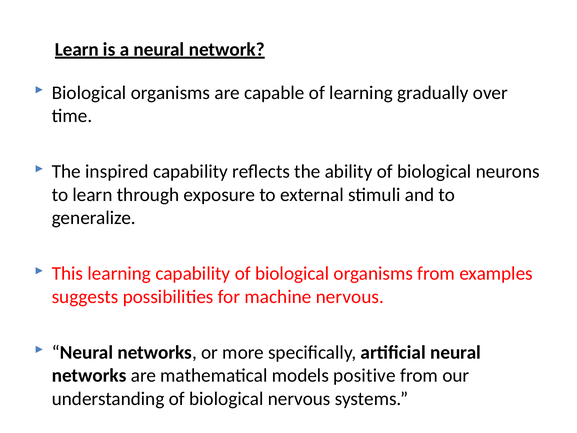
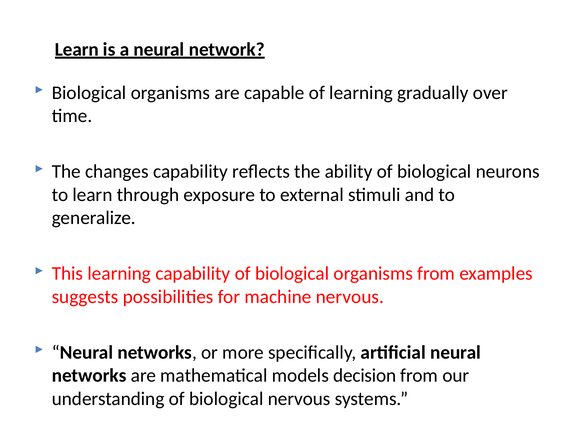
inspired: inspired -> changes
positive: positive -> decision
